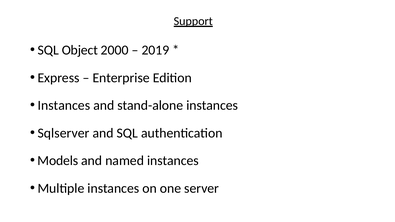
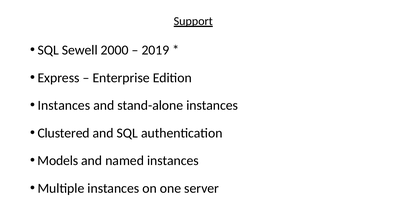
Object: Object -> Sewell
Sqlserver: Sqlserver -> Clustered
